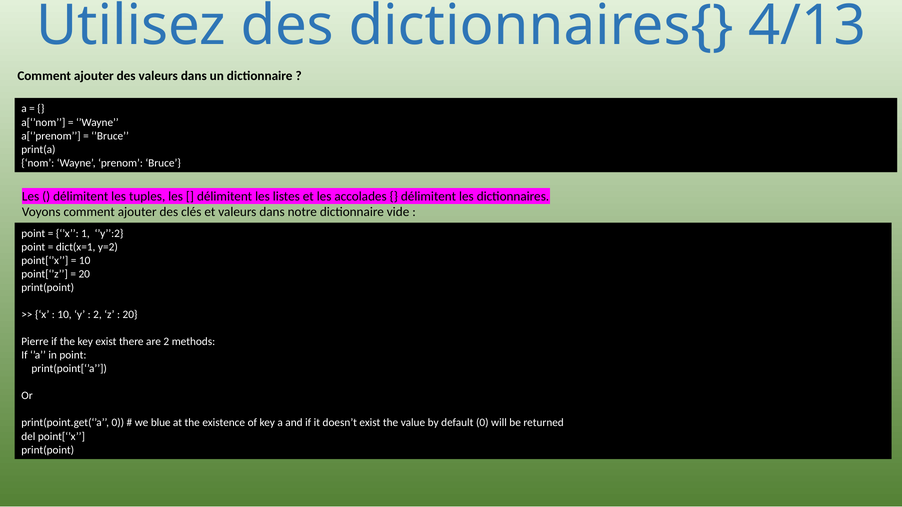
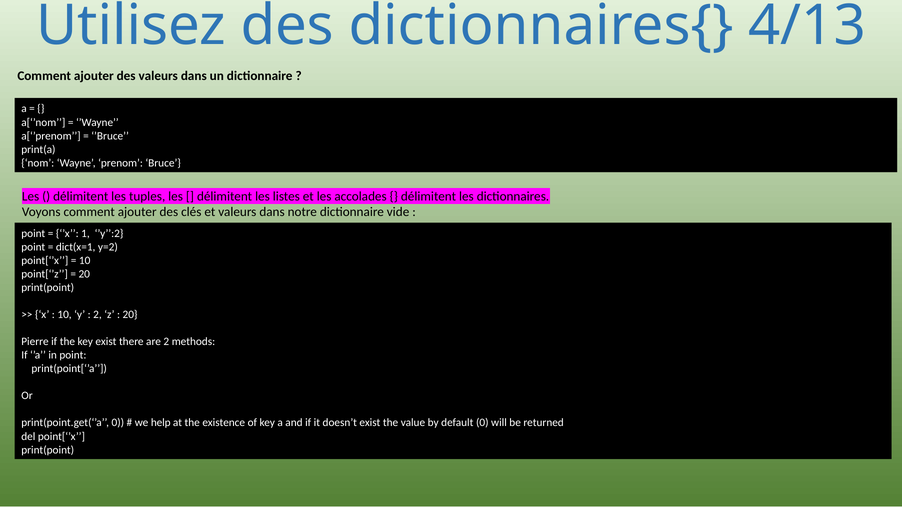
blue: blue -> help
